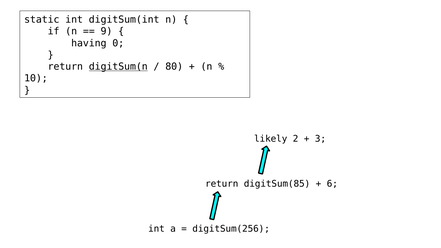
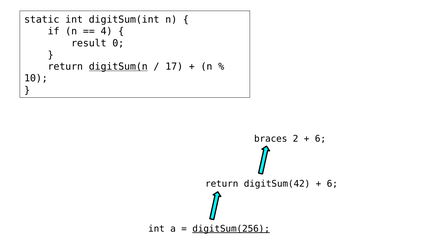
9: 9 -> 4
having: having -> result
80: 80 -> 17
likely: likely -> braces
3 at (320, 139): 3 -> 6
digitSum(85: digitSum(85 -> digitSum(42
digitSum(256 underline: none -> present
